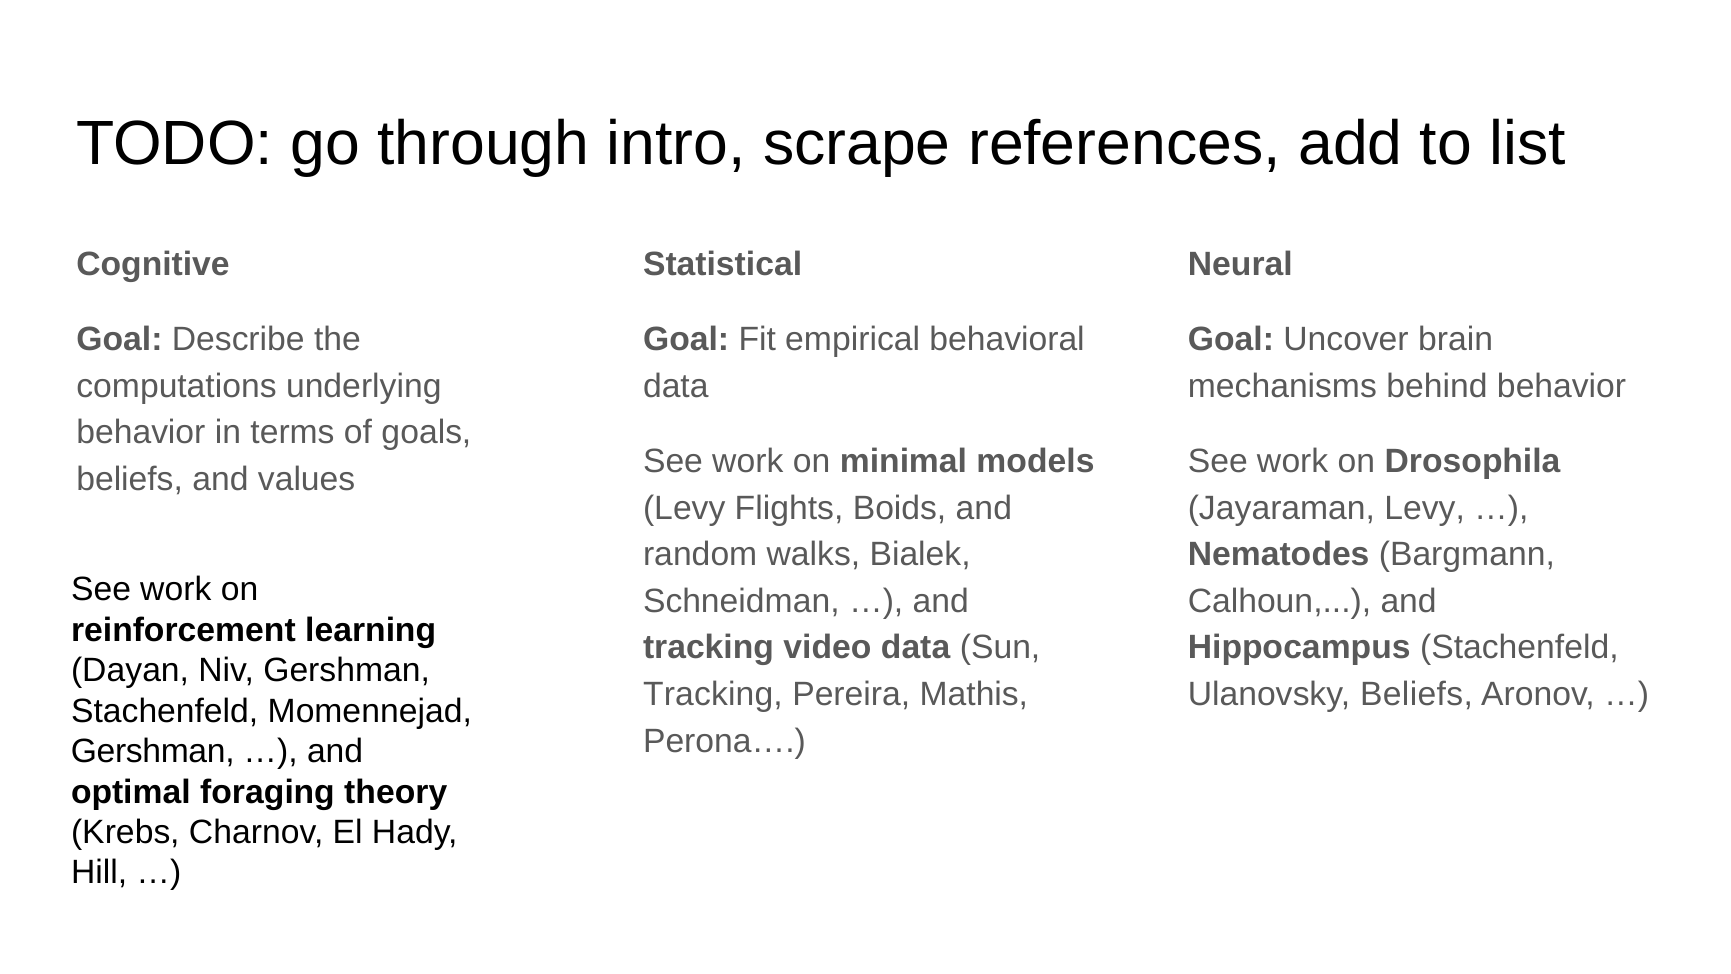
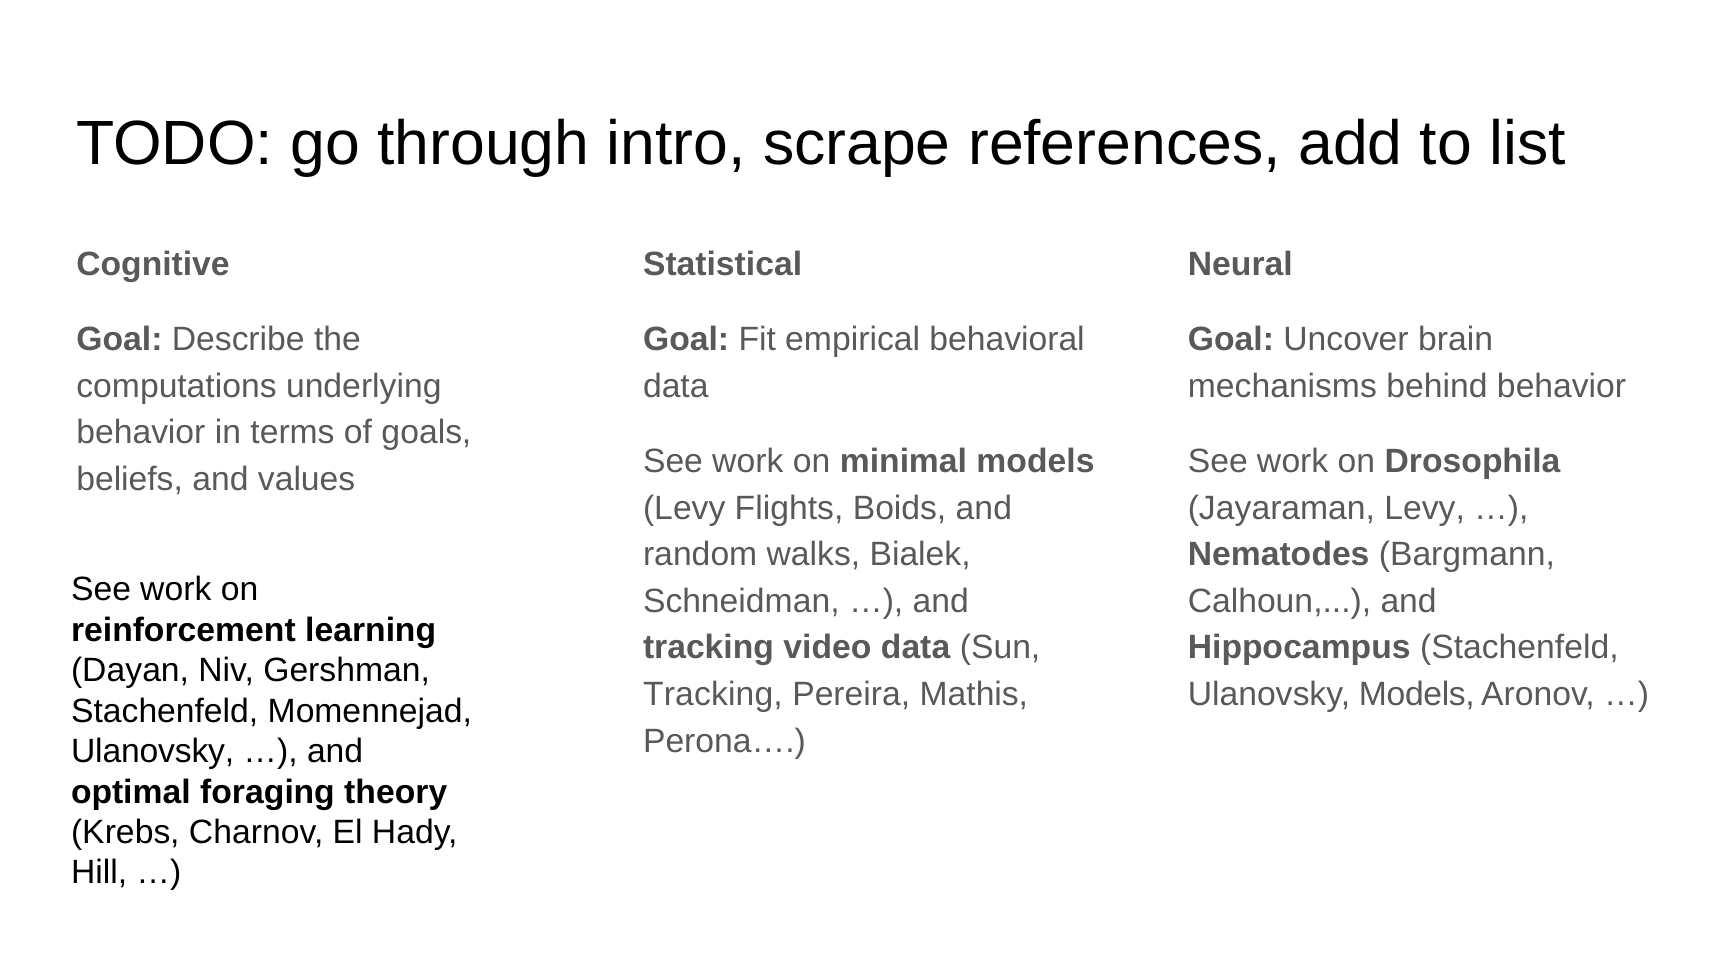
Ulanovsky Beliefs: Beliefs -> Models
Gershman at (153, 751): Gershman -> Ulanovsky
